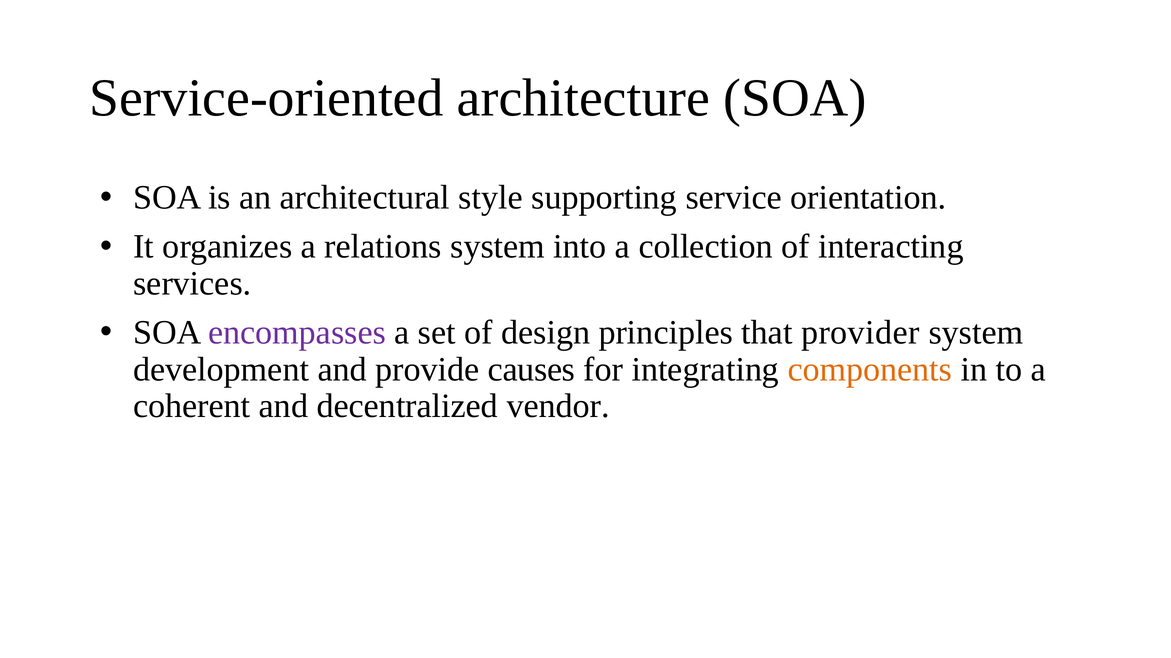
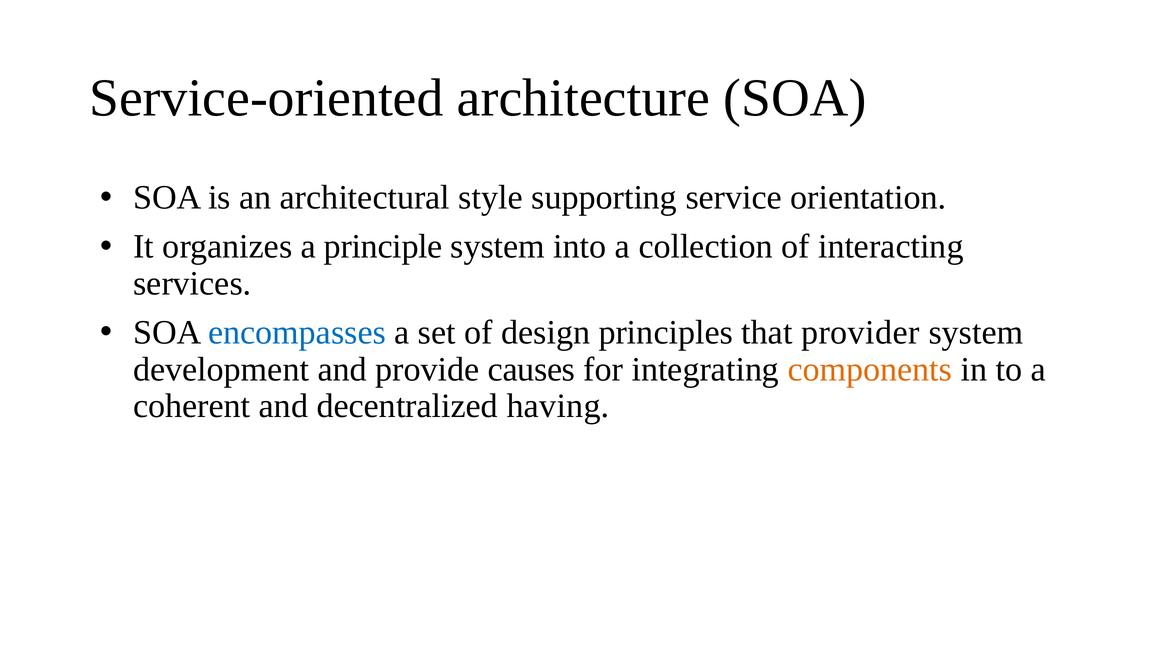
relations: relations -> principle
encompasses colour: purple -> blue
vendor: vendor -> having
